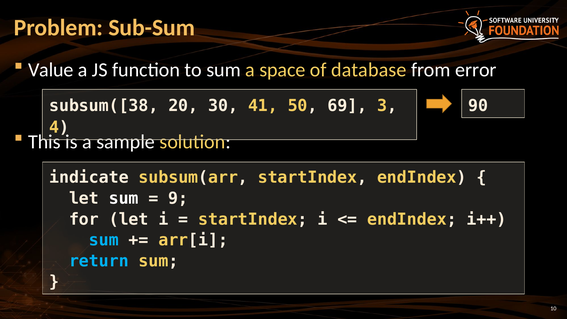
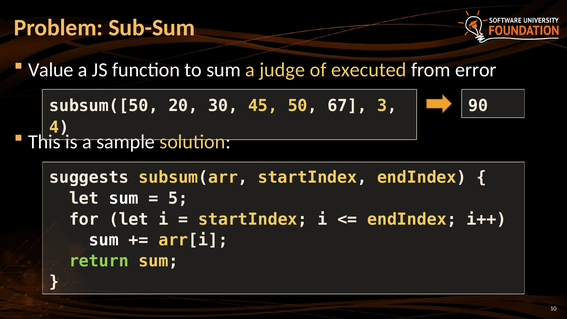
space: space -> judge
database: database -> executed
subsum([38: subsum([38 -> subsum([50
41: 41 -> 45
69: 69 -> 67
indicate: indicate -> suggests
9: 9 -> 5
sum at (104, 240) colour: light blue -> white
return colour: light blue -> light green
